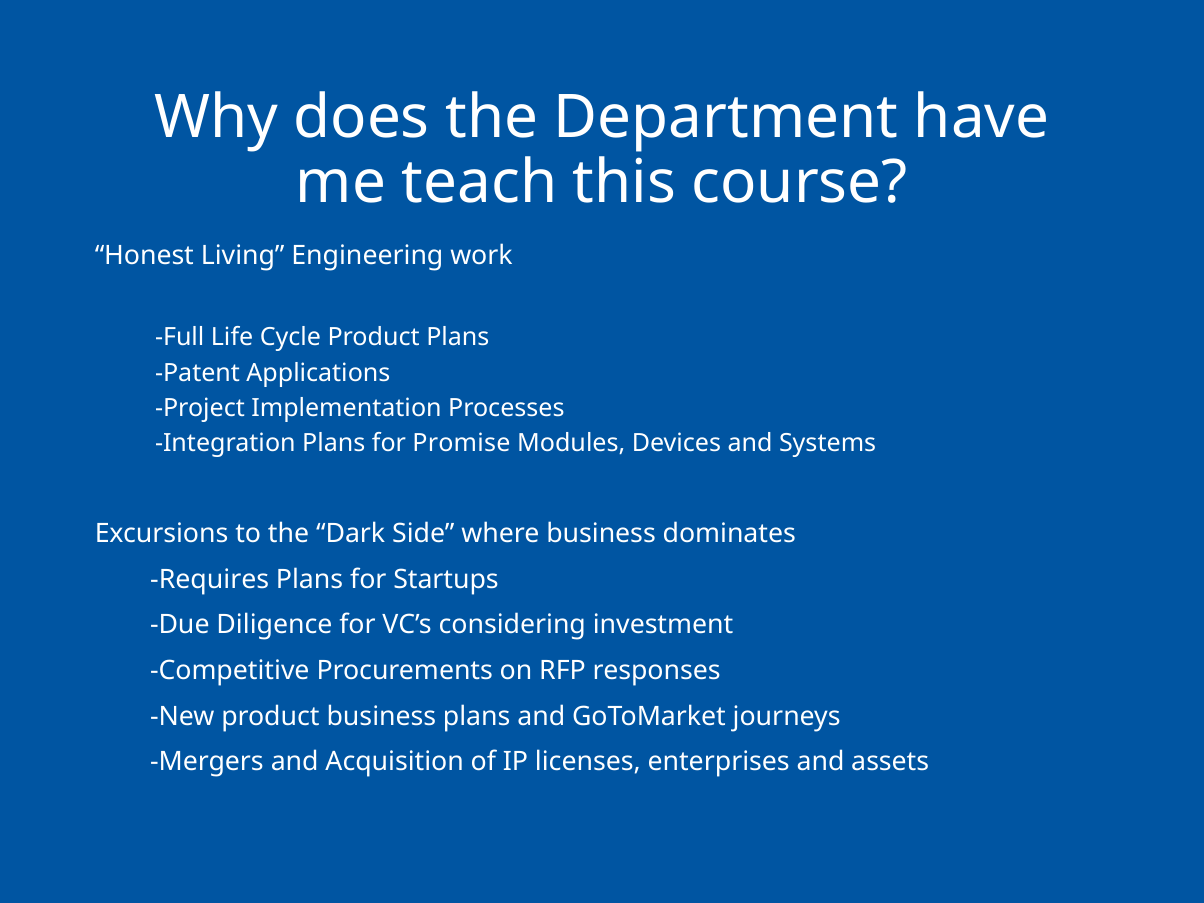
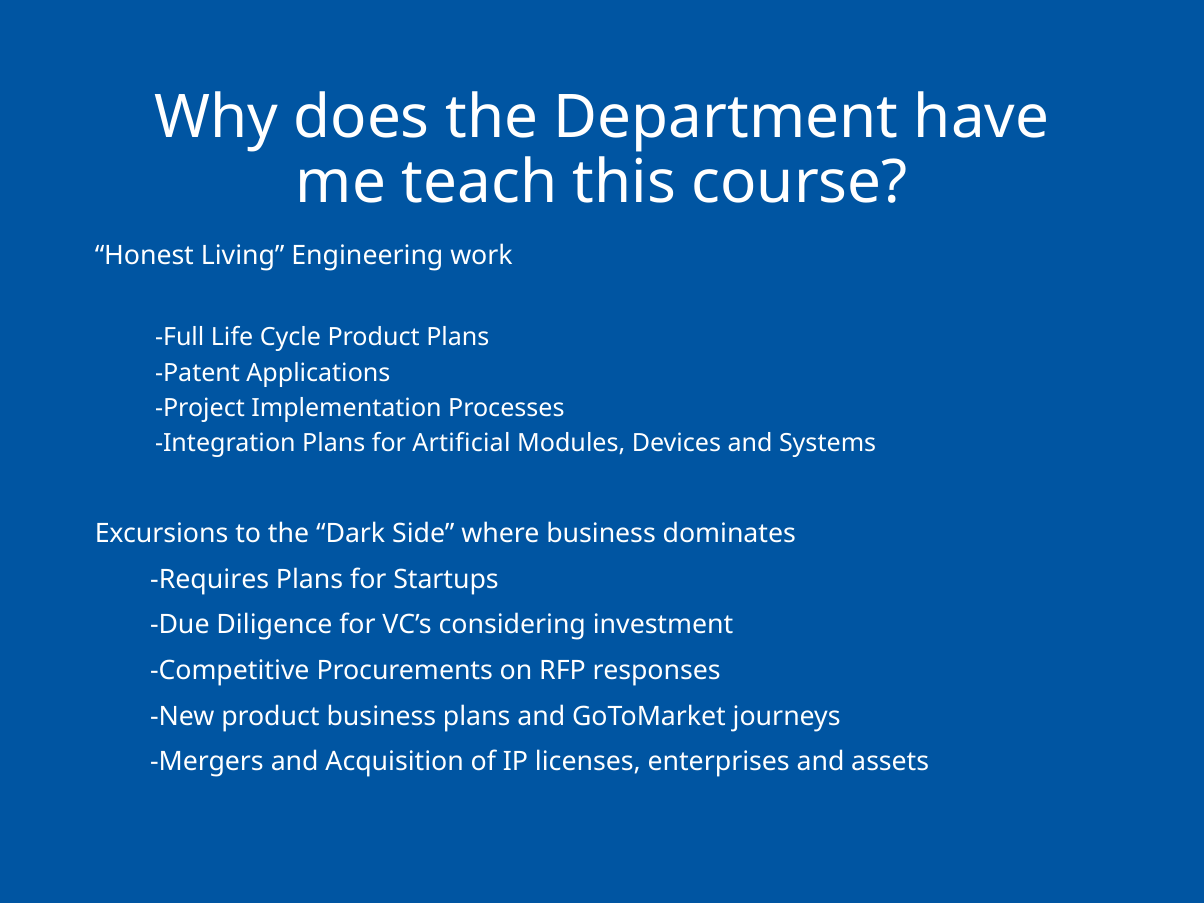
Promise: Promise -> Artificial
